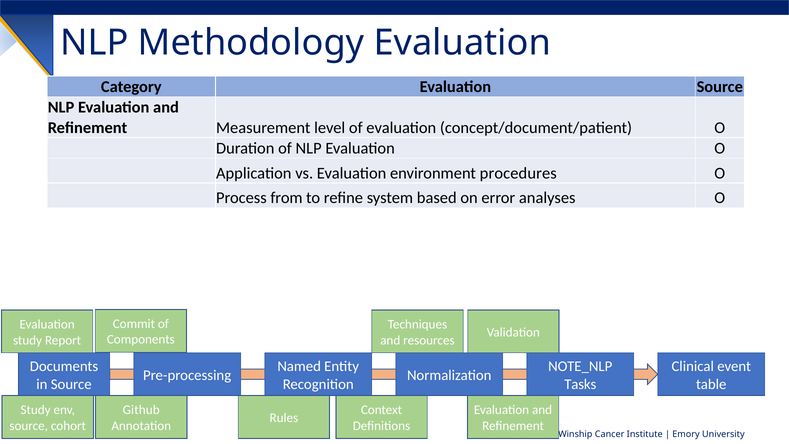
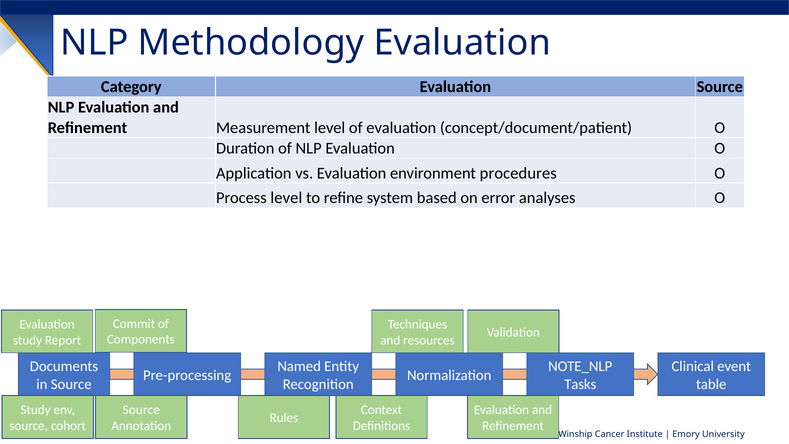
Process from: from -> level
Github at (141, 410): Github -> Source
